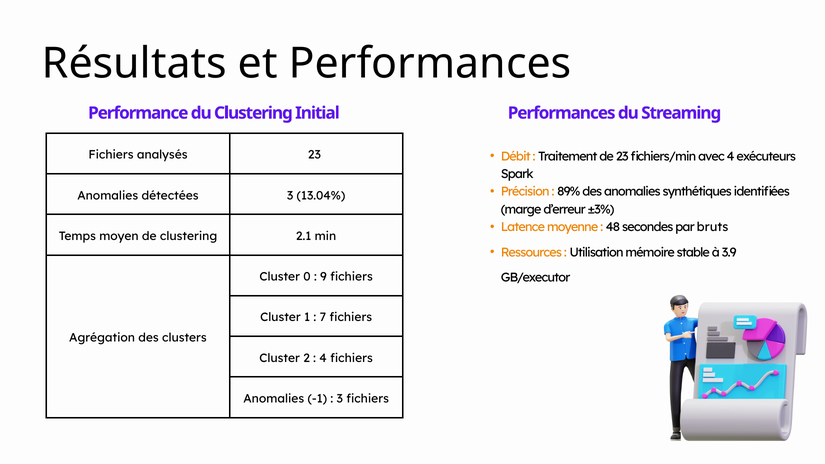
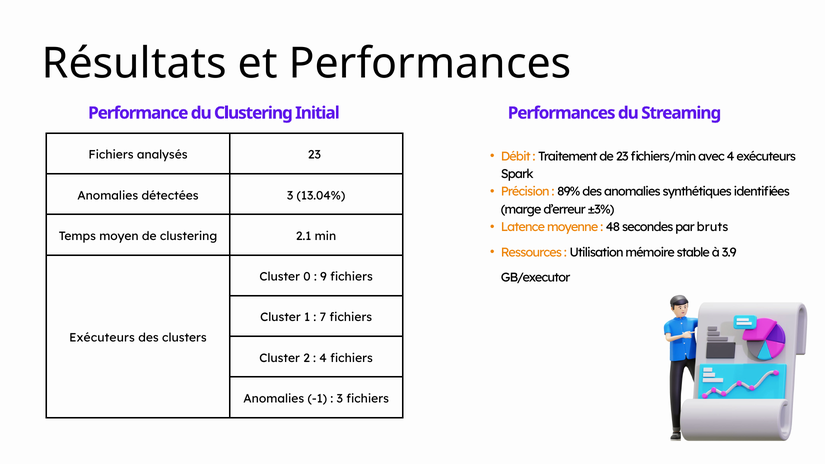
Agrégation at (102, 338): Agrégation -> Exécuteurs
